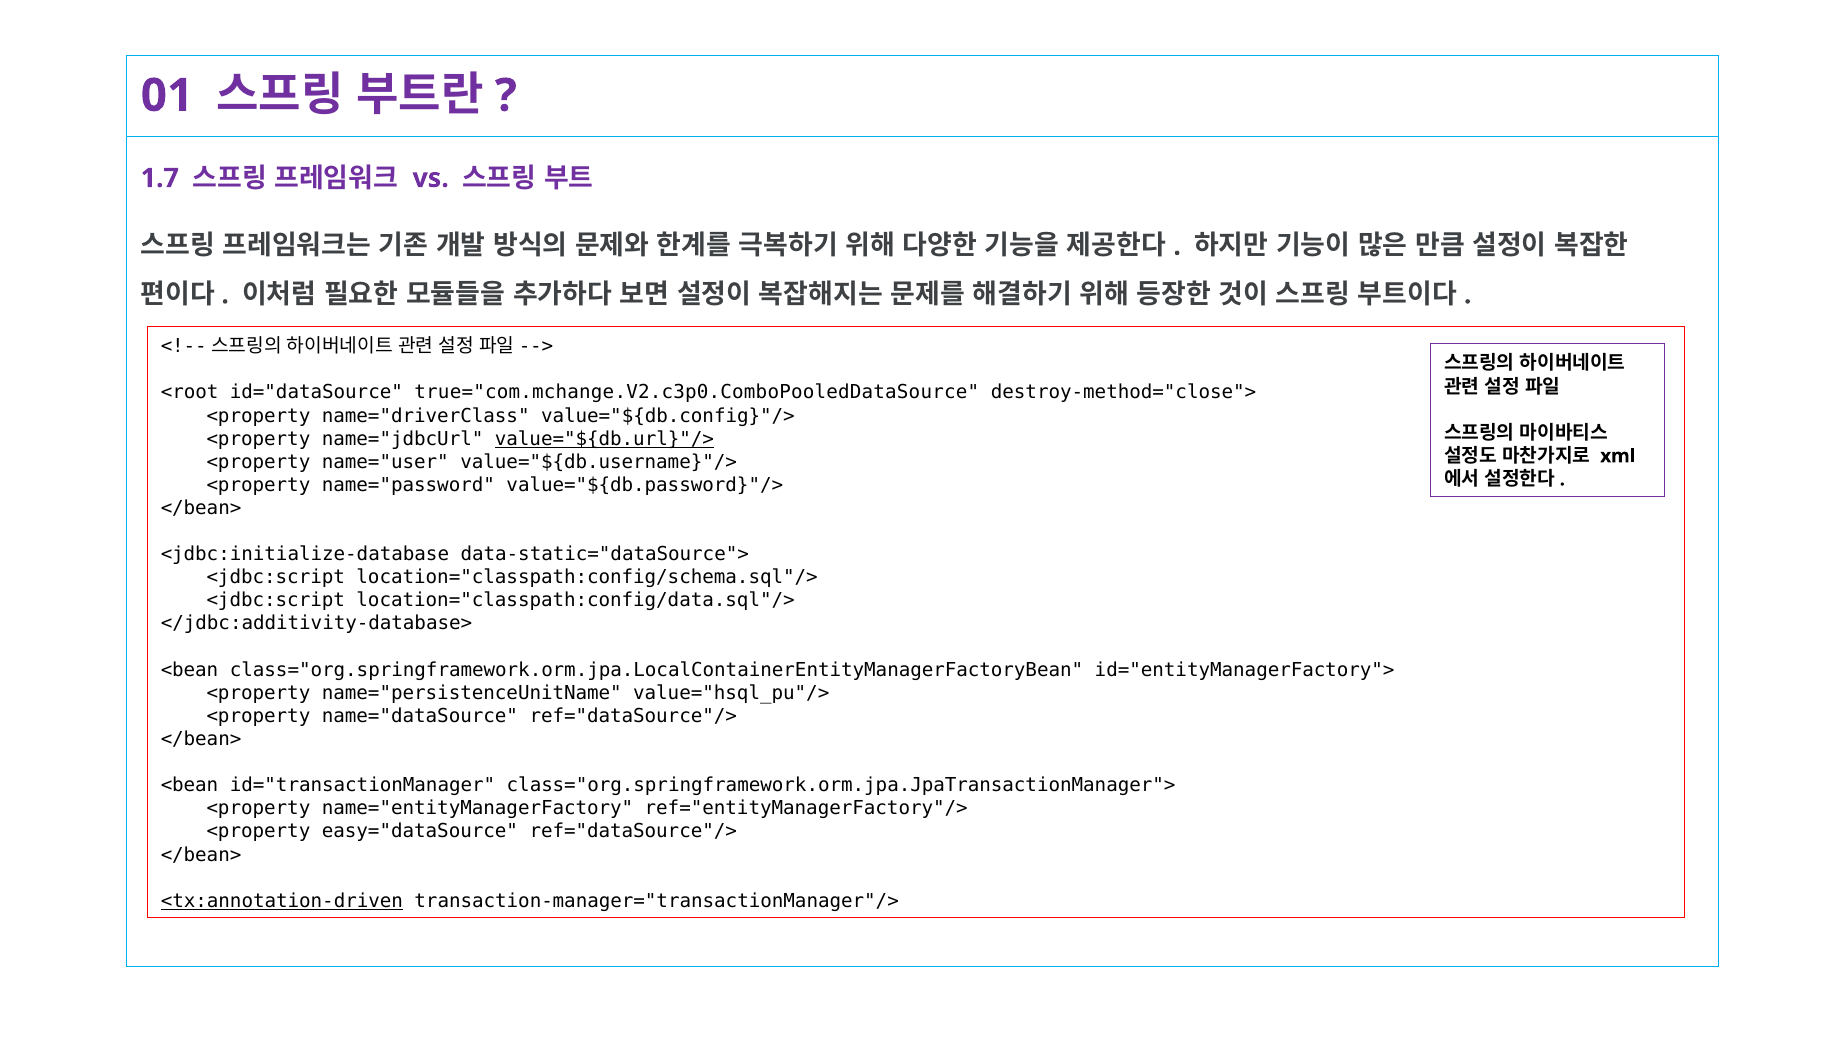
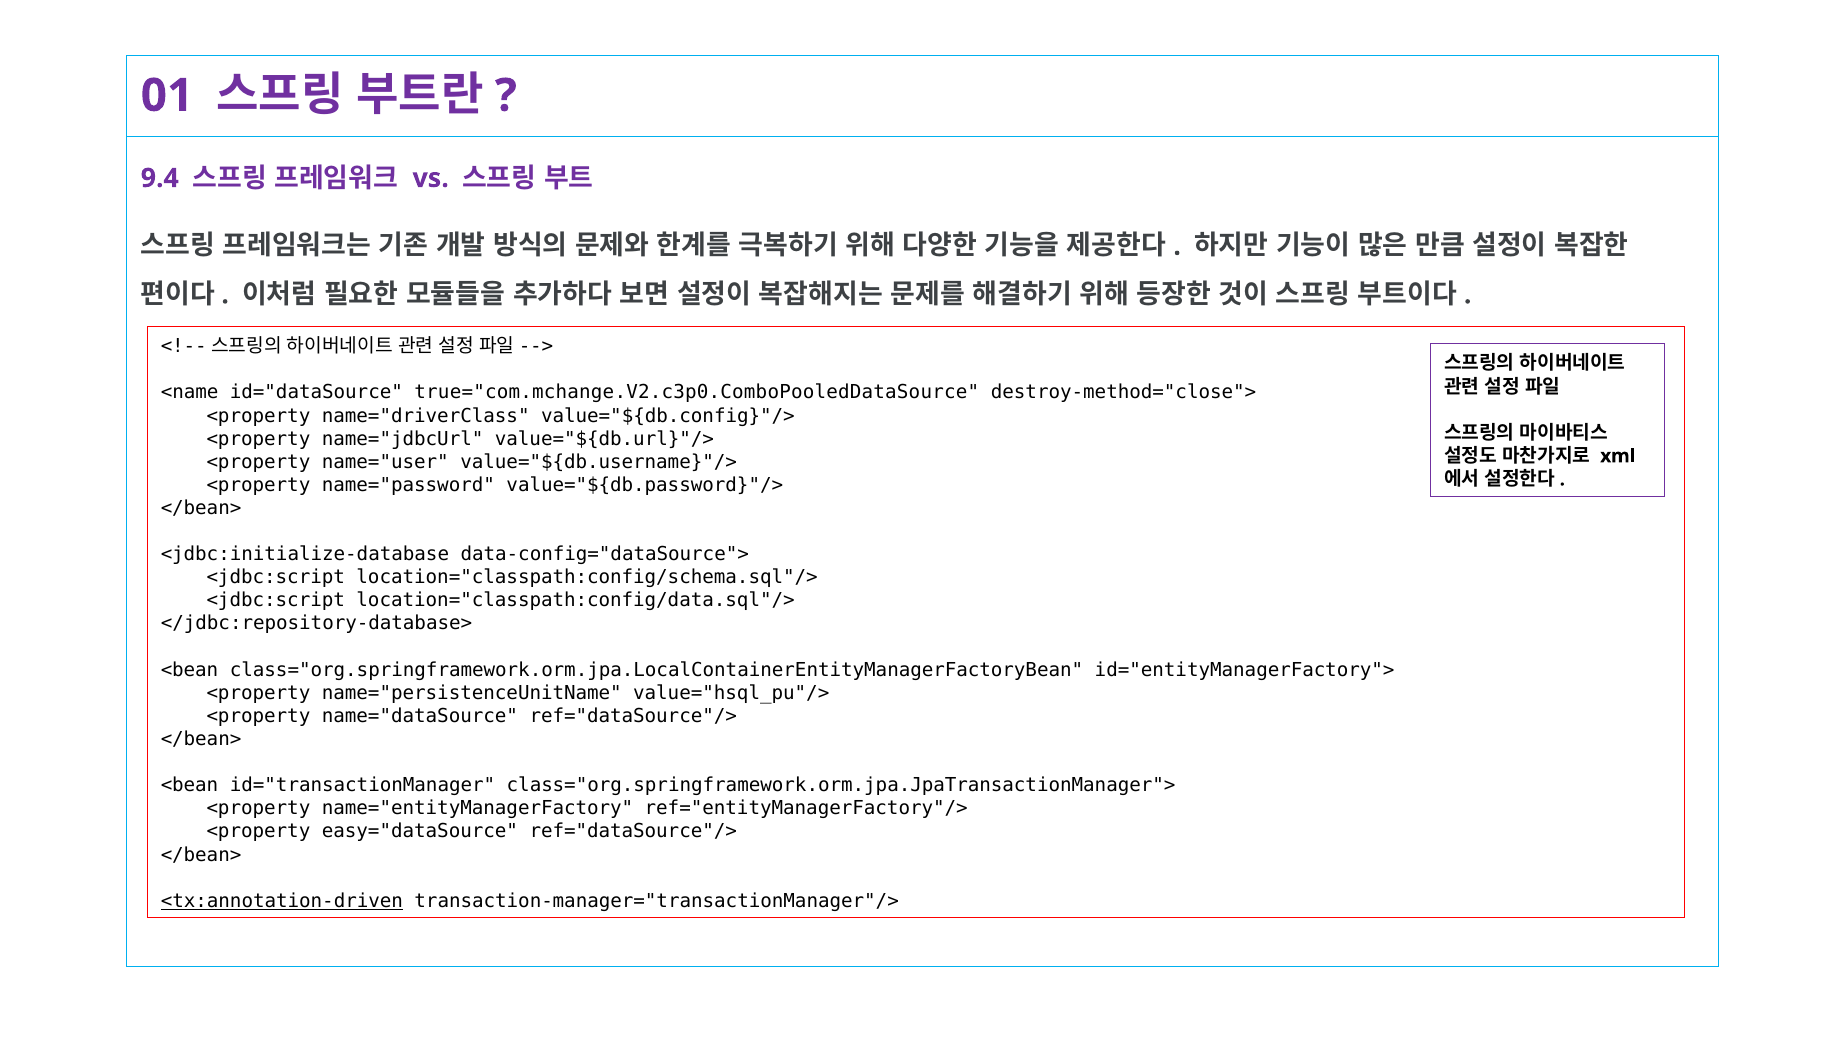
1.7: 1.7 -> 9.4
<root: <root -> <name
value="${db.url}"/> underline: present -> none
data-static="dataSource">: data-static="dataSource"> -> data-config="dataSource">
</jdbc:additivity-database>: </jdbc:additivity-database> -> </jdbc:repository-database>
